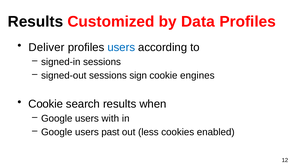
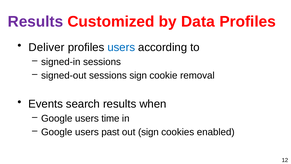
Results at (35, 22) colour: black -> purple
engines: engines -> removal
Cookie at (46, 104): Cookie -> Events
with: with -> time
out less: less -> sign
